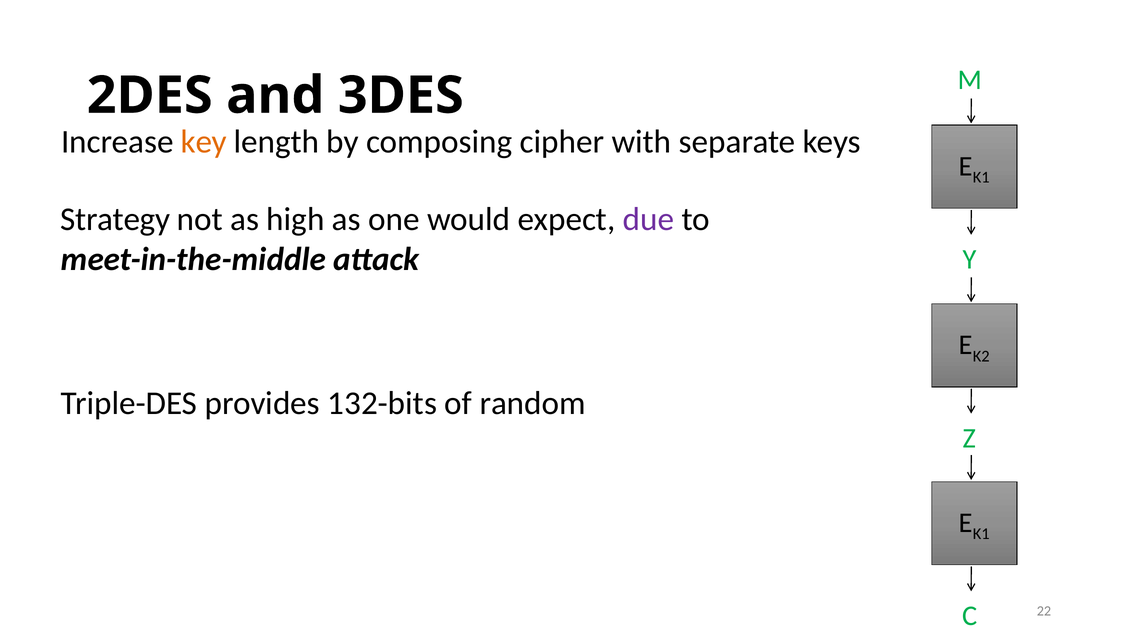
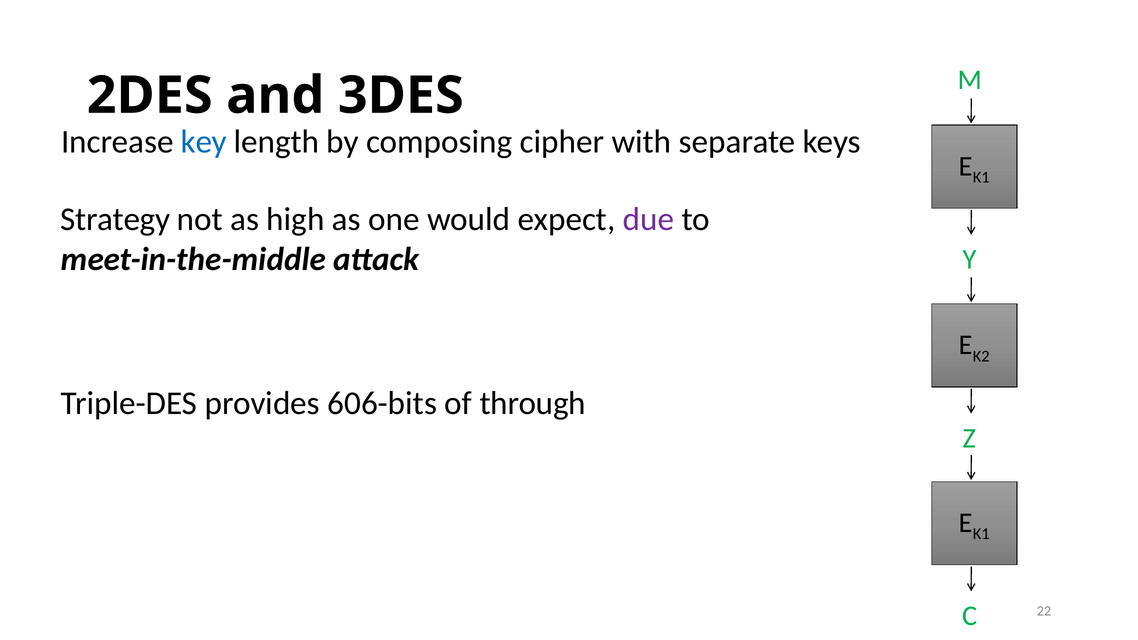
key colour: orange -> blue
132-bits: 132-bits -> 606-bits
random: random -> through
